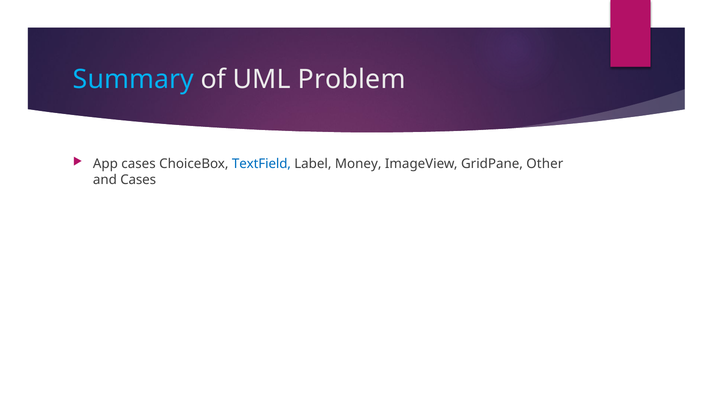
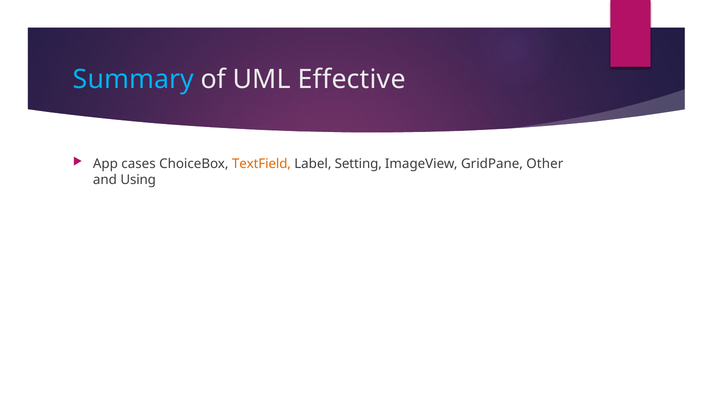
Problem: Problem -> Effective
TextField colour: blue -> orange
Money: Money -> Setting
and Cases: Cases -> Using
